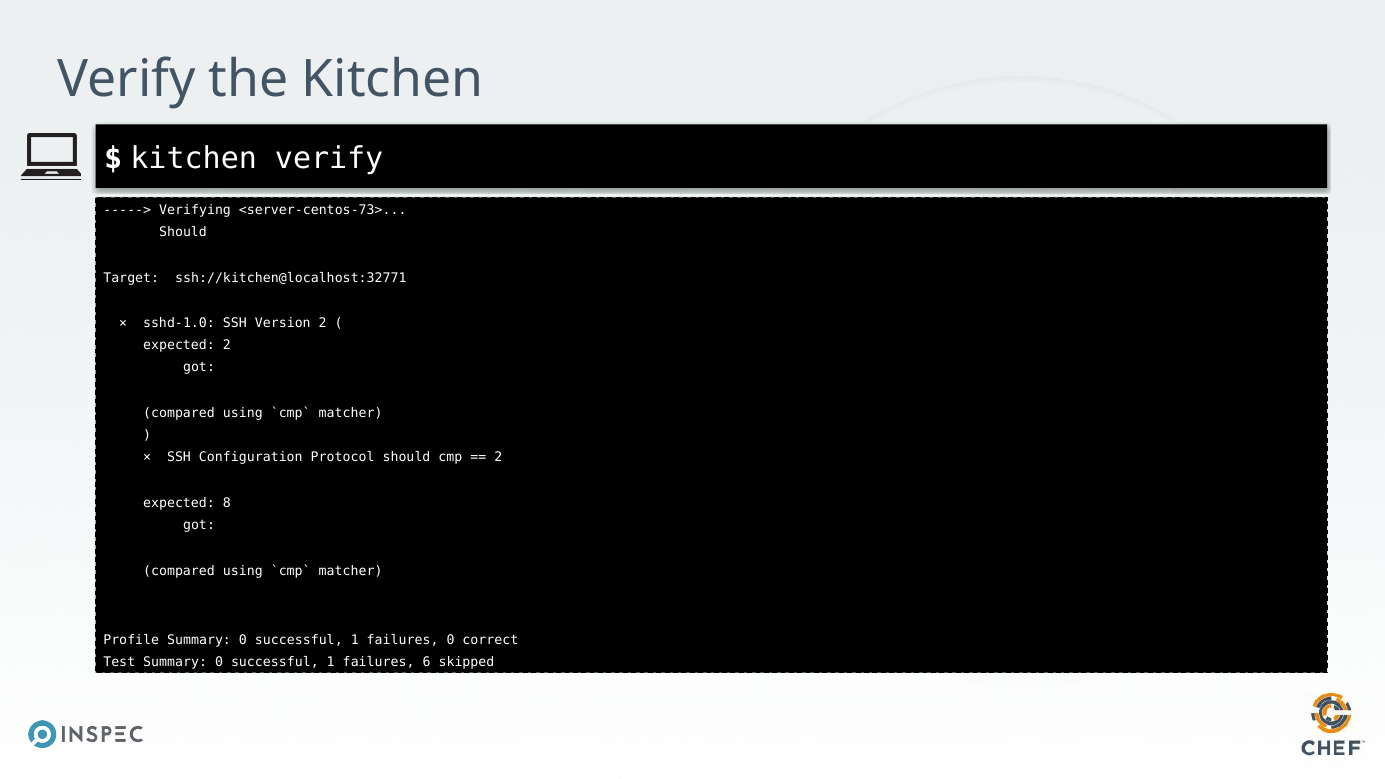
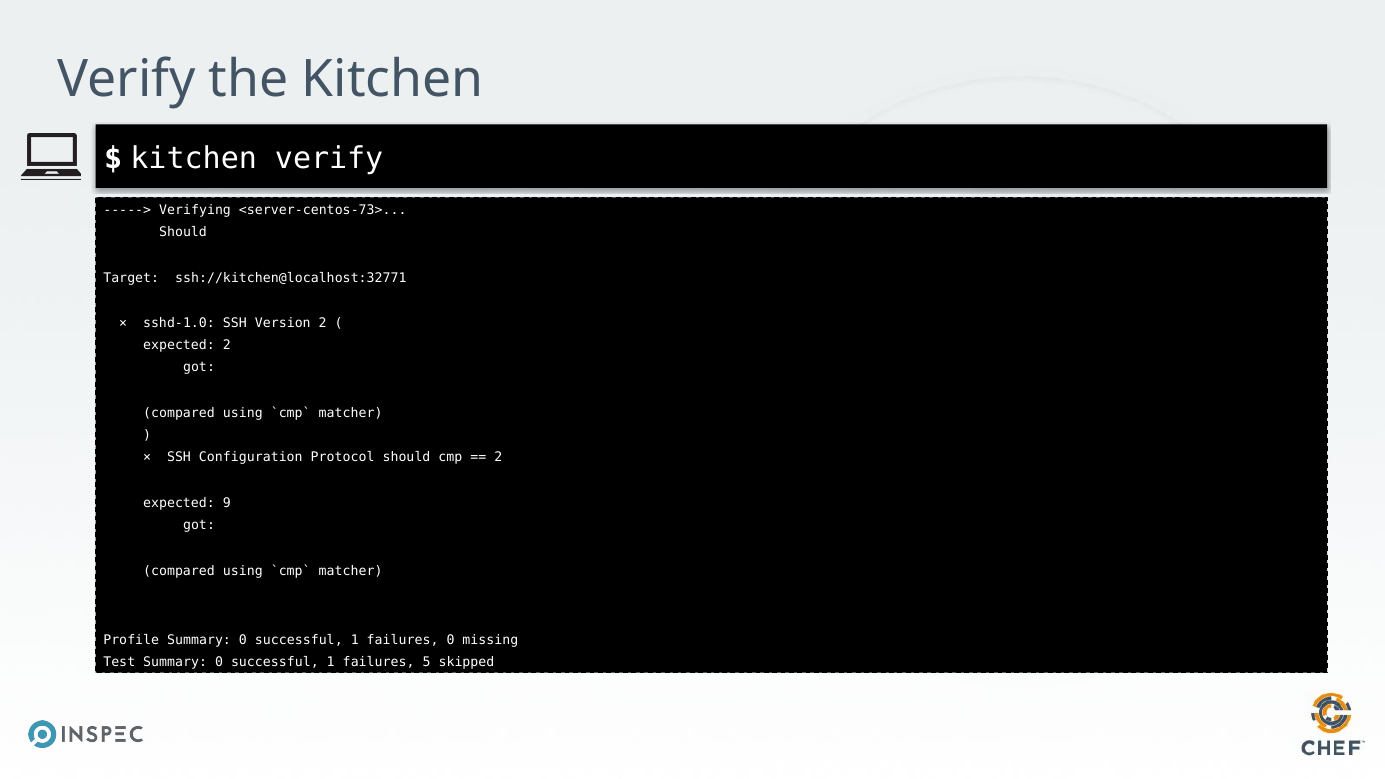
8: 8 -> 9
correct: correct -> missing
6: 6 -> 5
